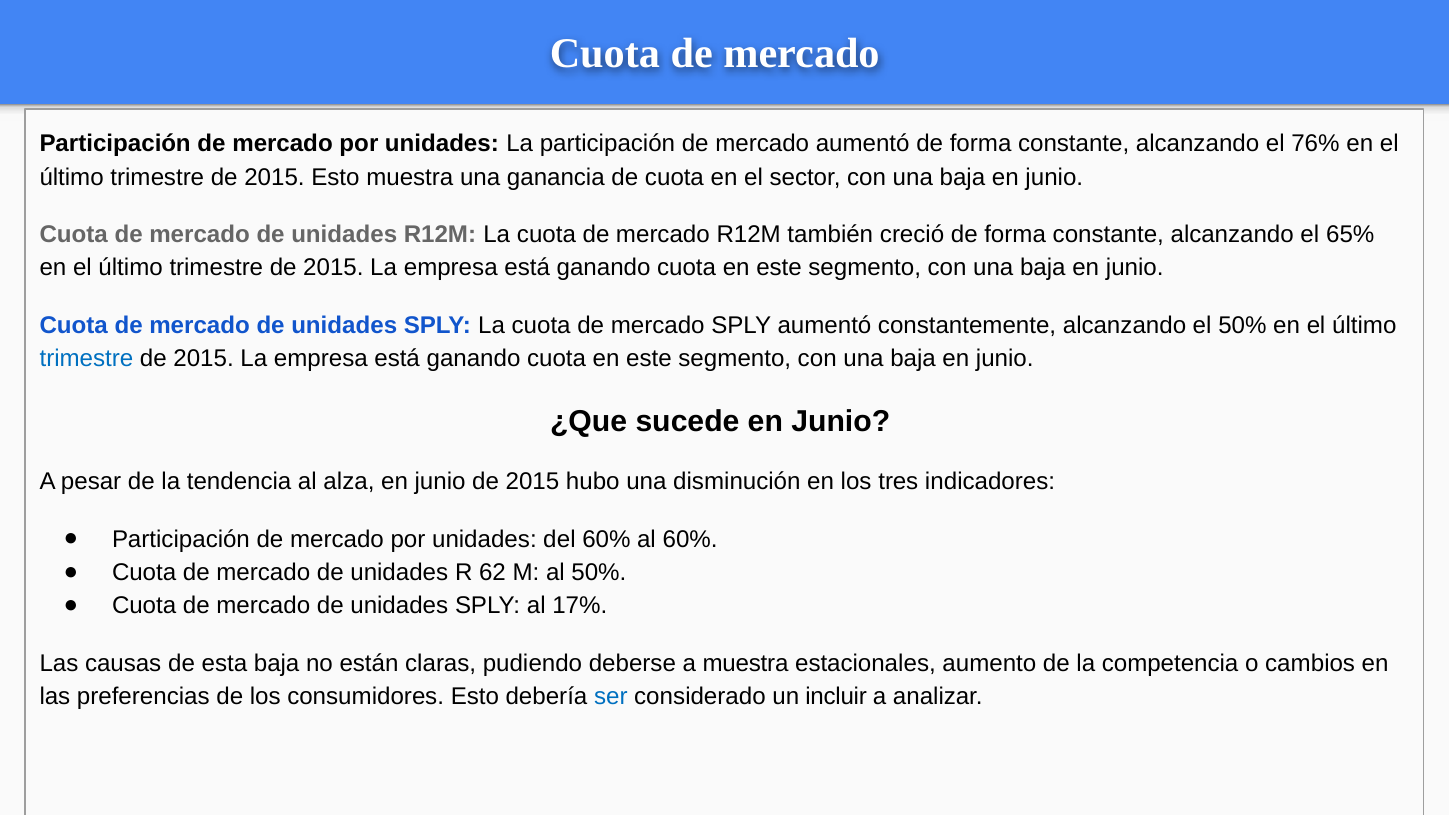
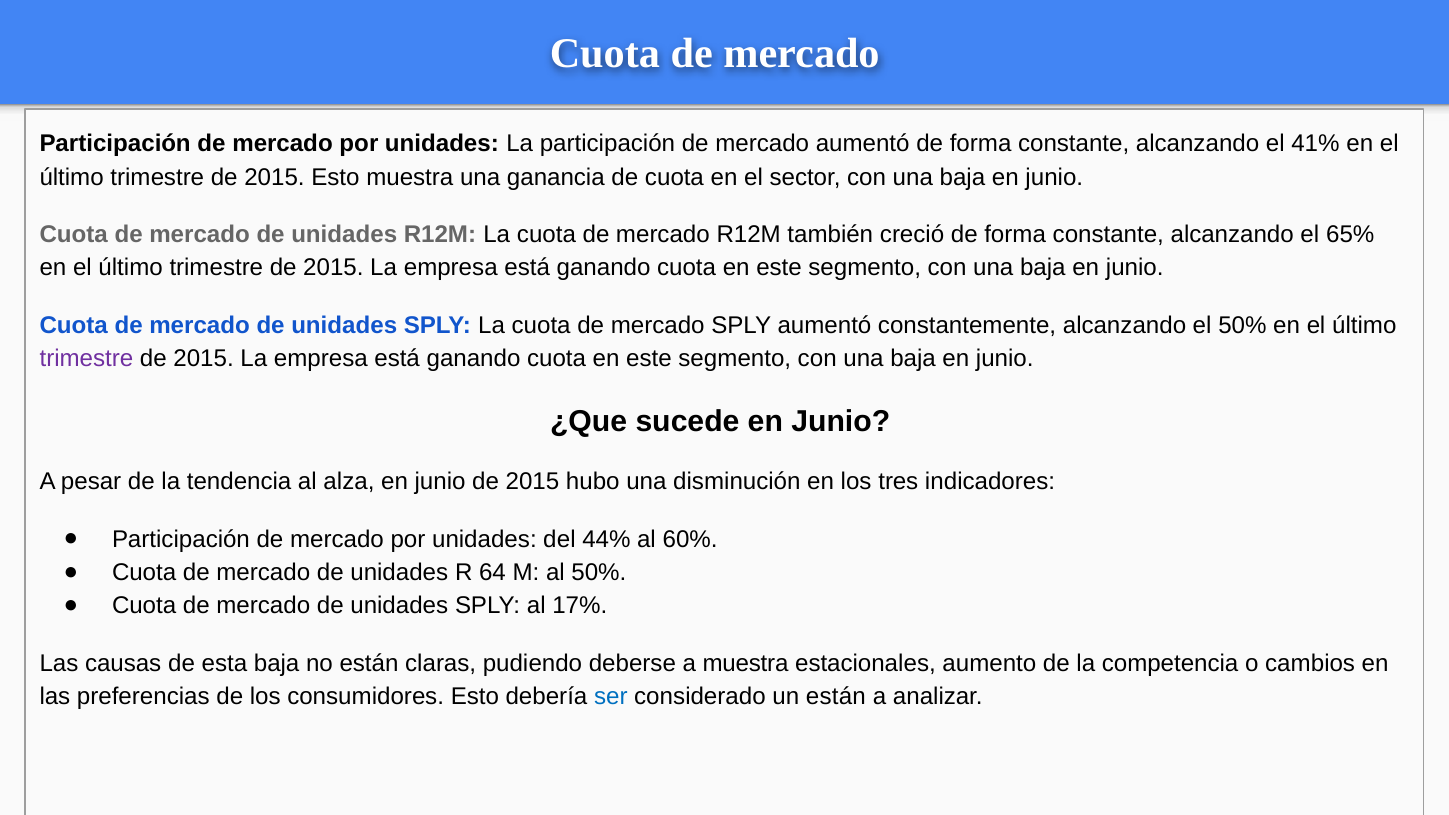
76%: 76% -> 41%
trimestre at (86, 359) colour: blue -> purple
del 60%: 60% -> 44%
62: 62 -> 64
un incluir: incluir -> están
